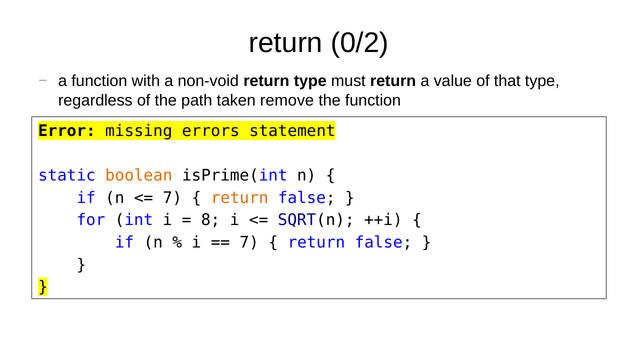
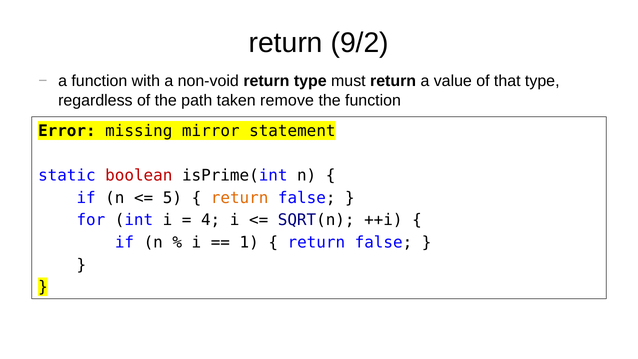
0/2: 0/2 -> 9/2
errors: errors -> mirror
boolean colour: orange -> red
7 at (172, 198): 7 -> 5
8: 8 -> 4
7 at (249, 242): 7 -> 1
